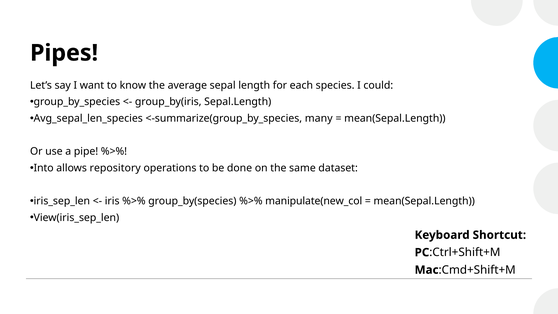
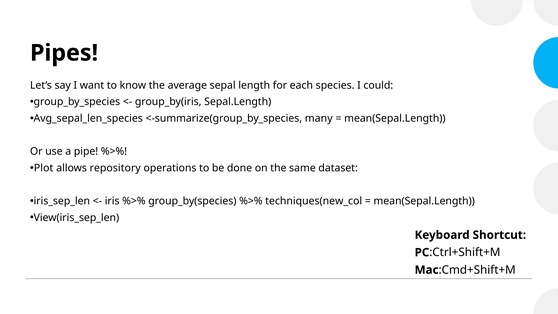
Into: Into -> Plot
manipulate(new_col: manipulate(new_col -> techniques(new_col
